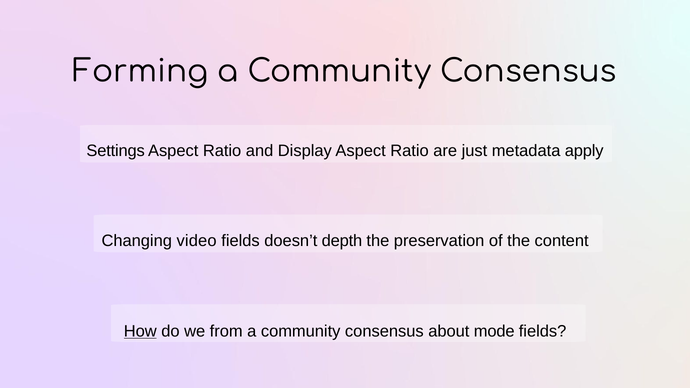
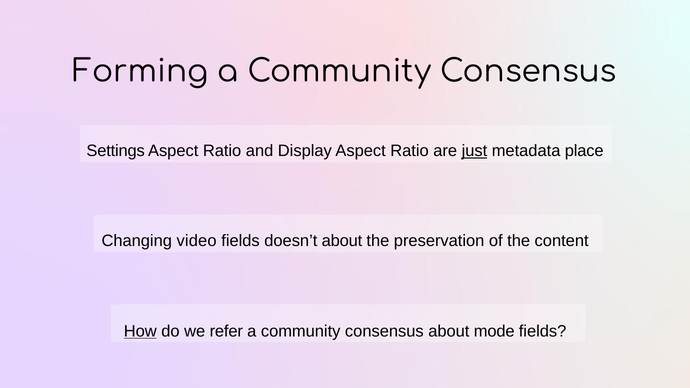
just underline: none -> present
apply: apply -> place
doesn’t depth: depth -> about
from: from -> refer
